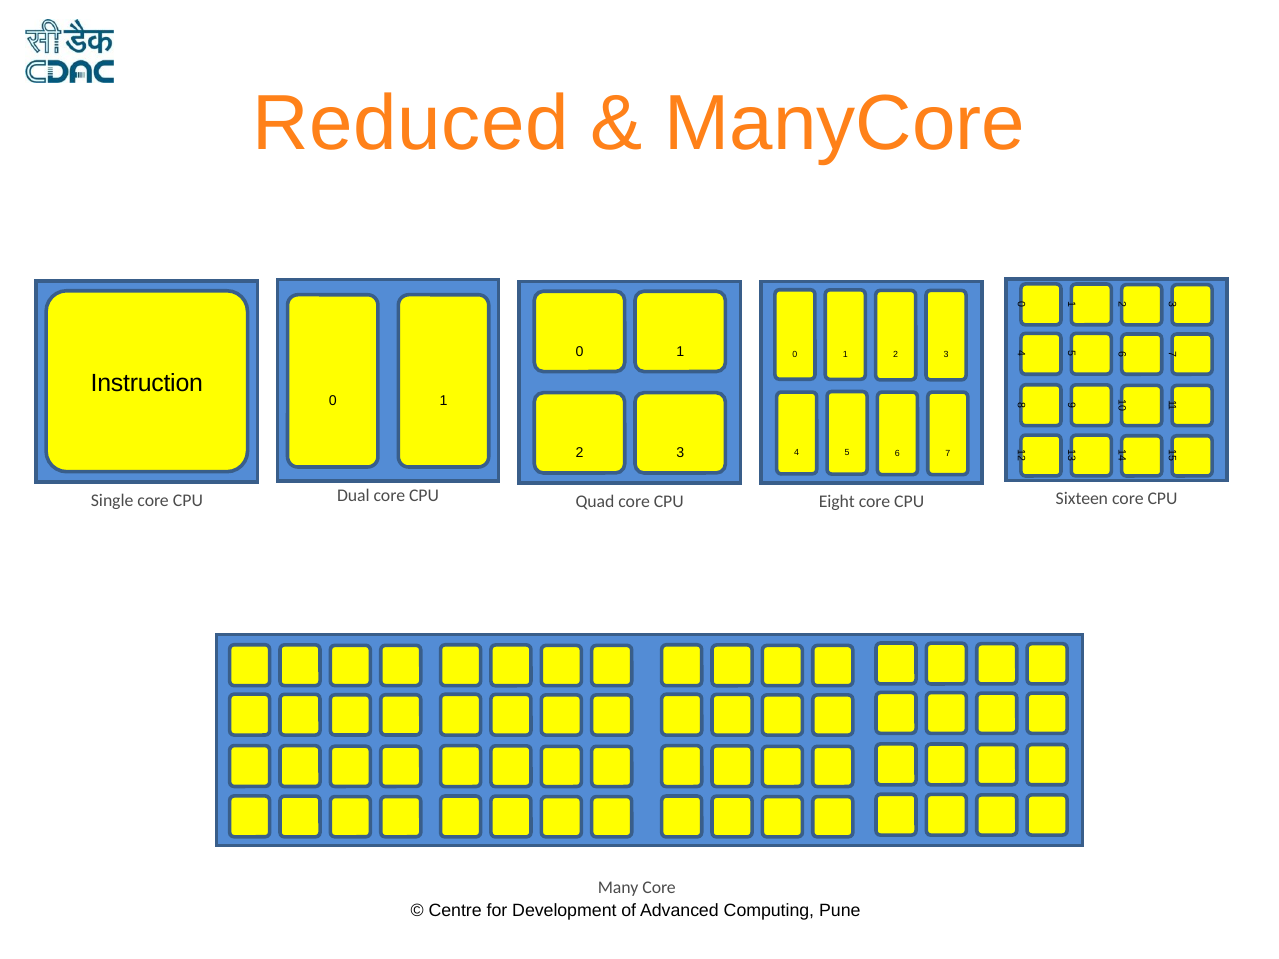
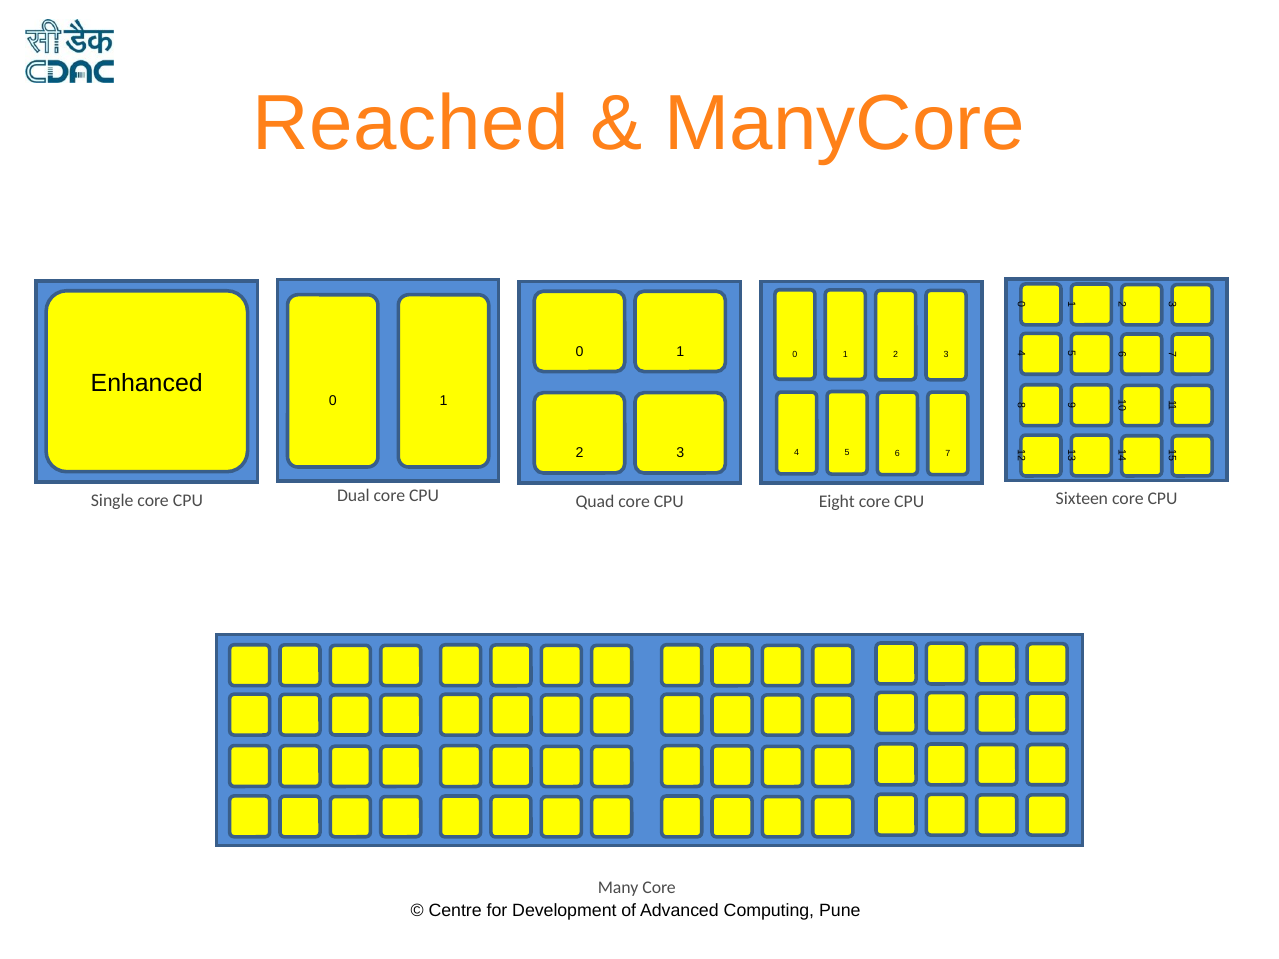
Reduced: Reduced -> Reached
Instruction: Instruction -> Enhanced
